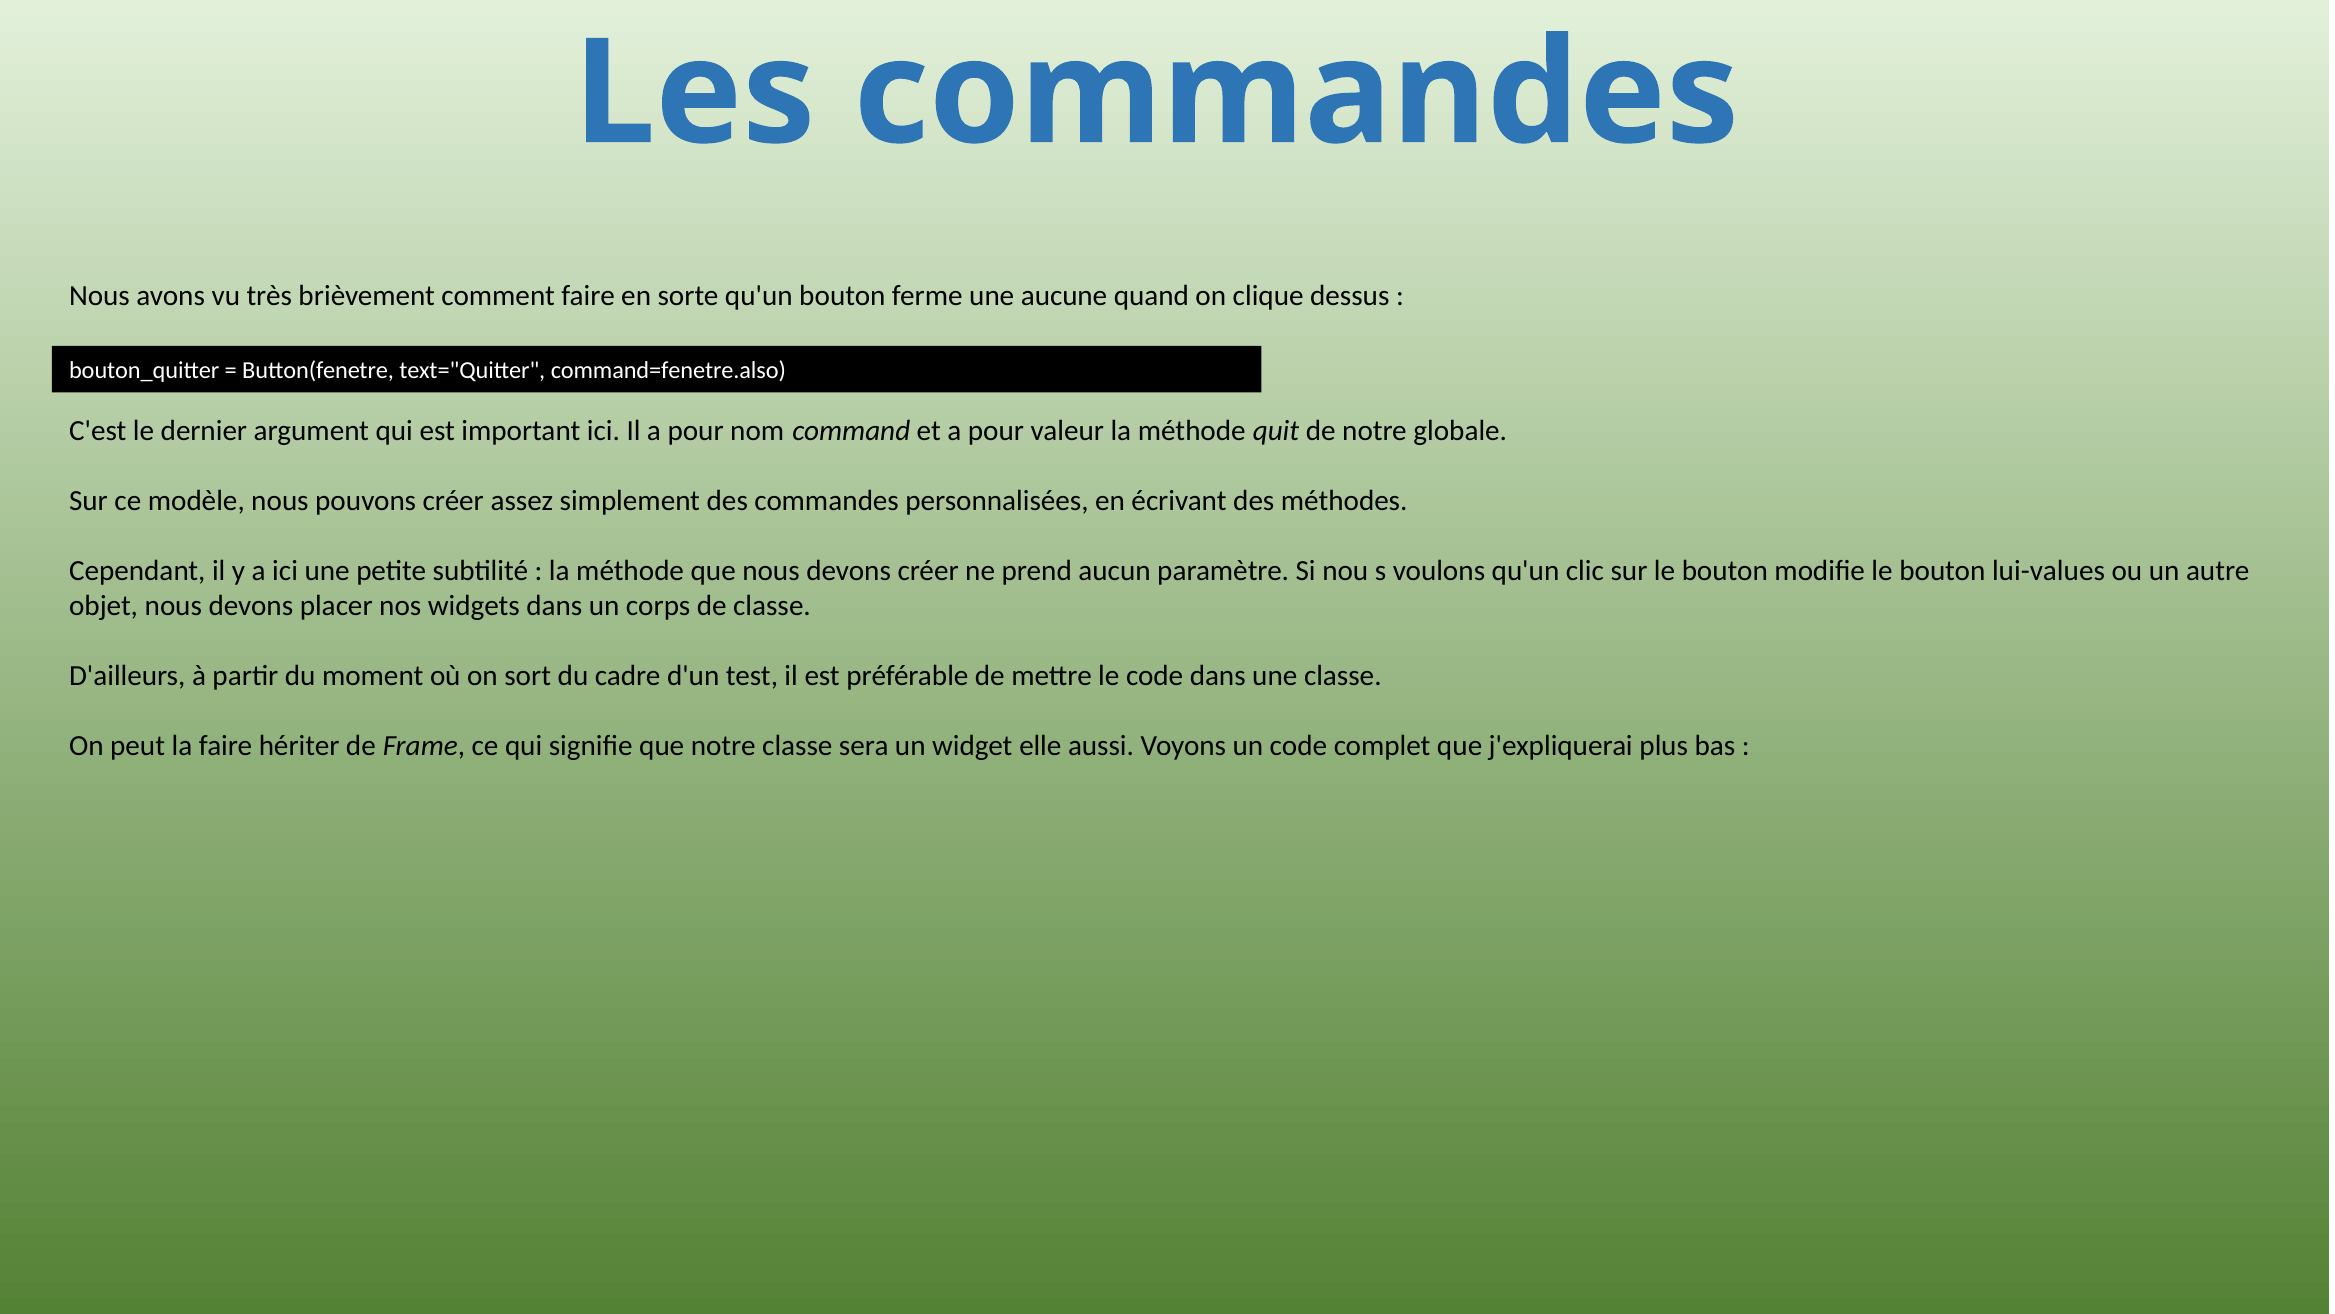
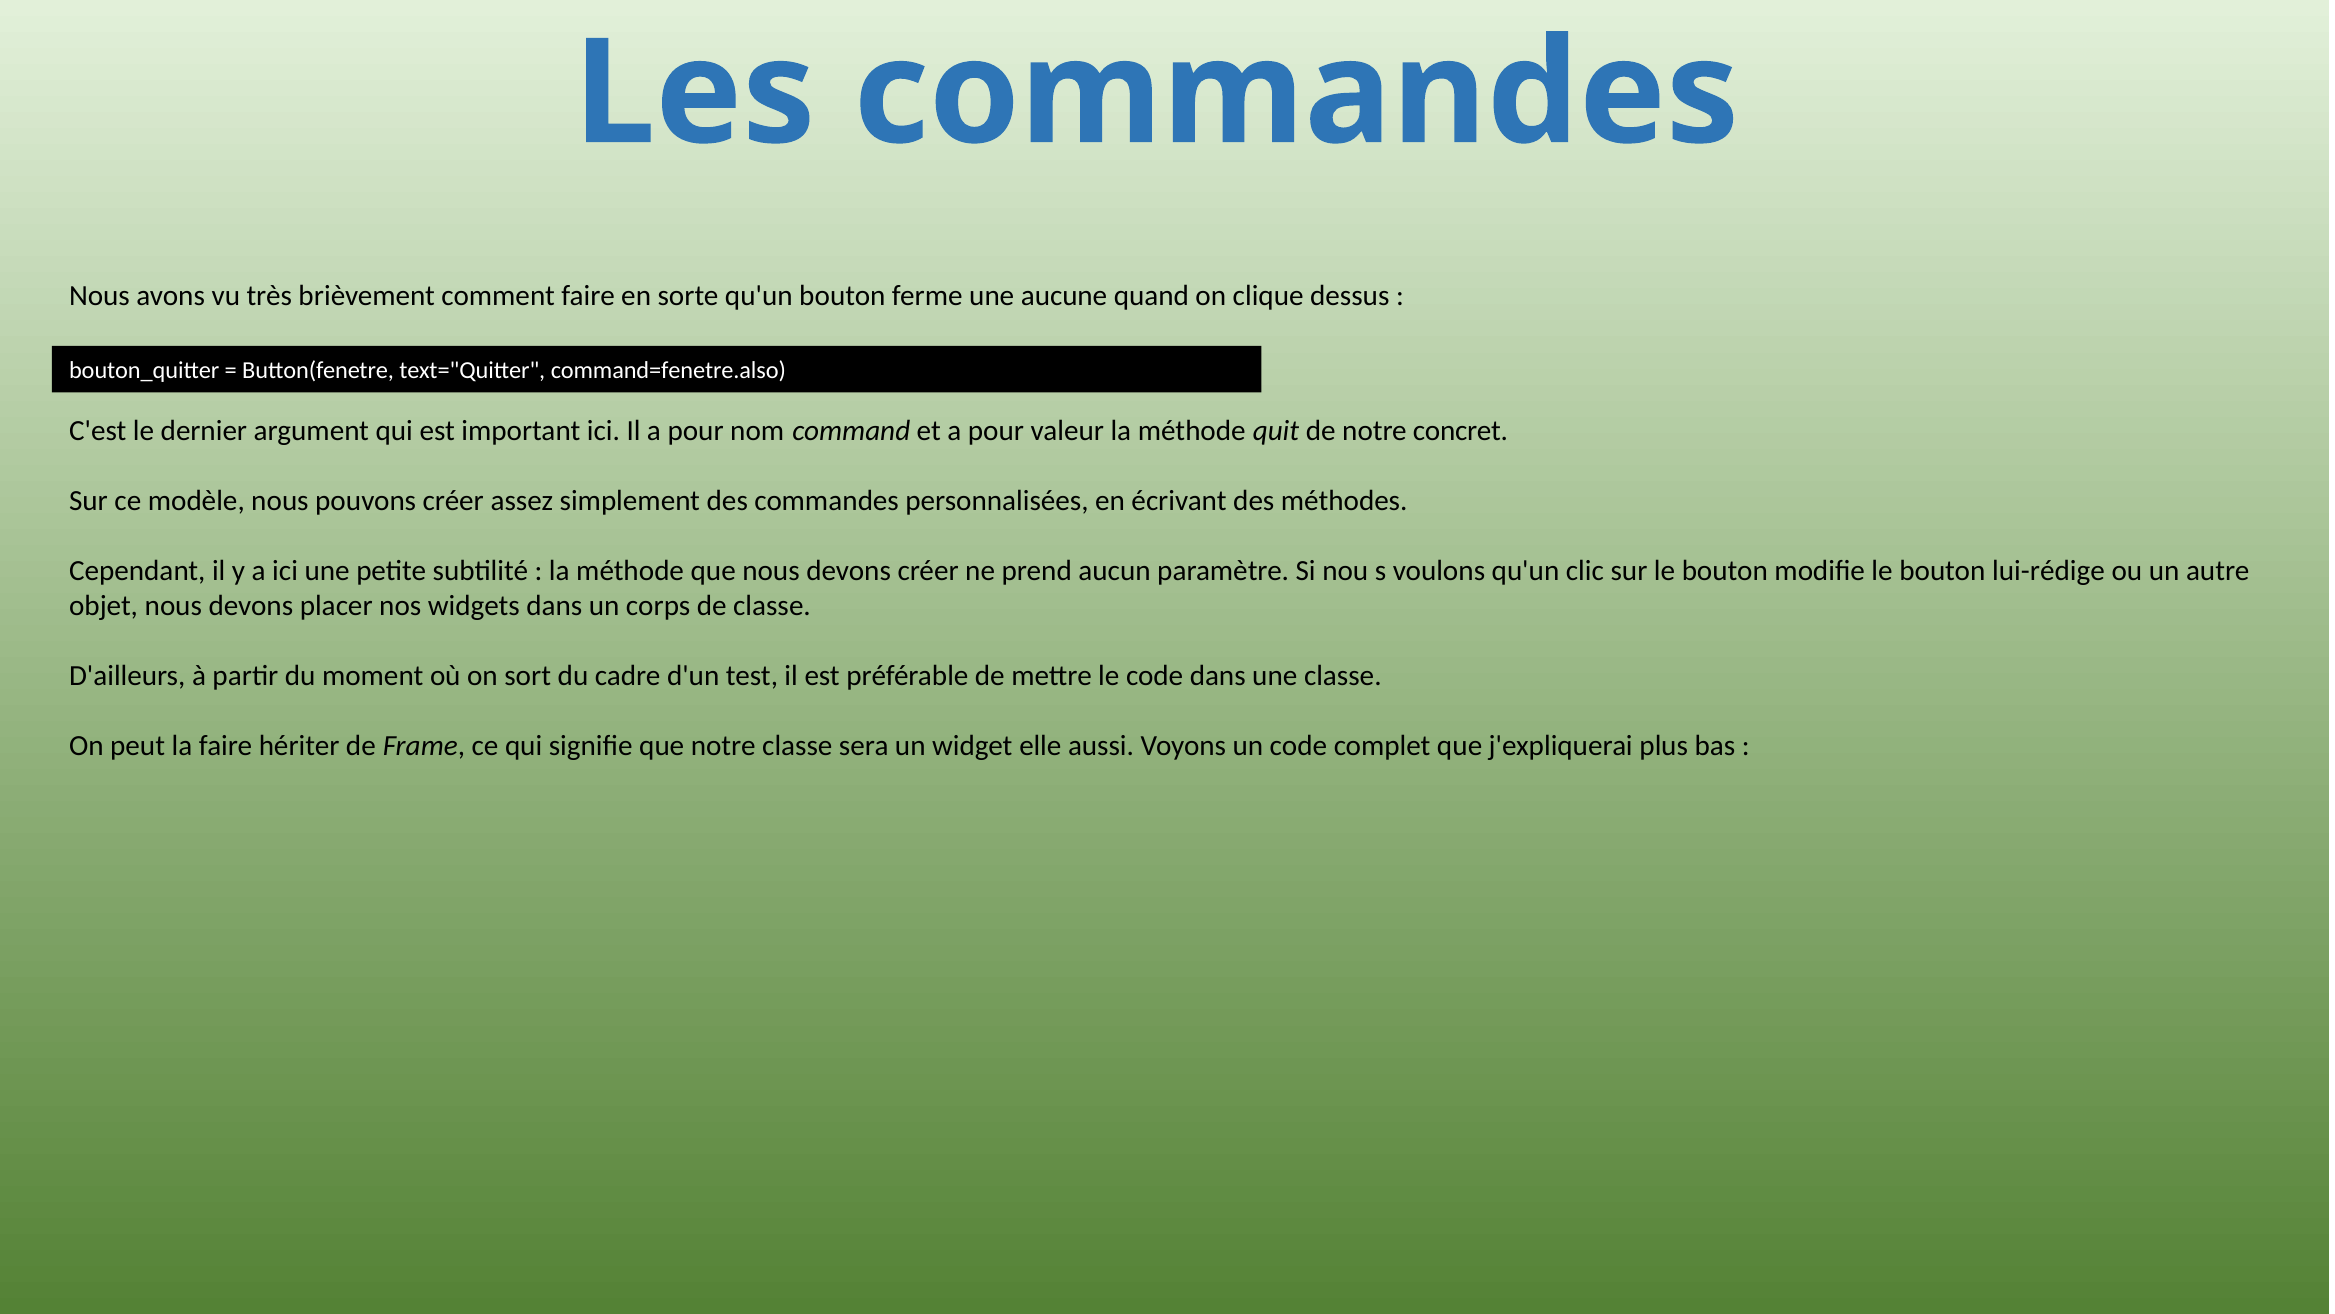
globale: globale -> concret
lui-values: lui-values -> lui-rédige
